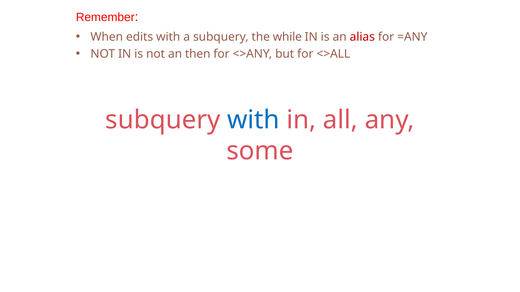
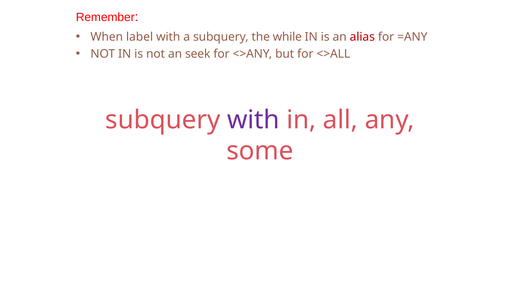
edits: edits -> label
then: then -> seek
with at (253, 120) colour: blue -> purple
